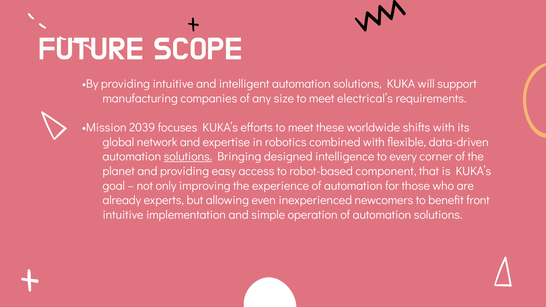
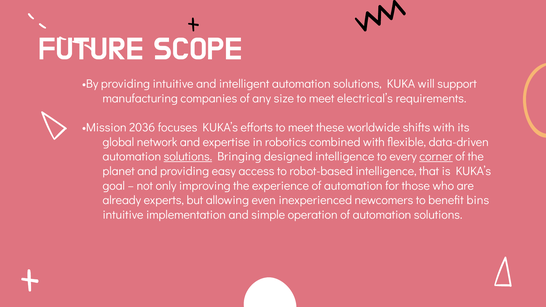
2039: 2039 -> 2036
corner underline: none -> present
robot-based component: component -> intelligence
front: front -> bins
